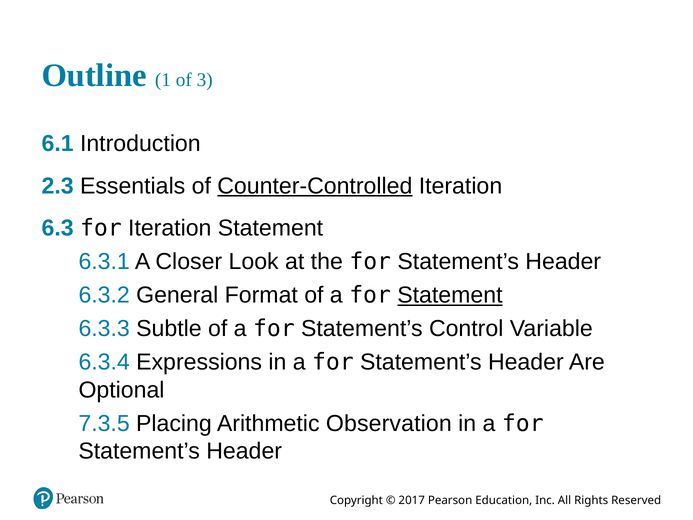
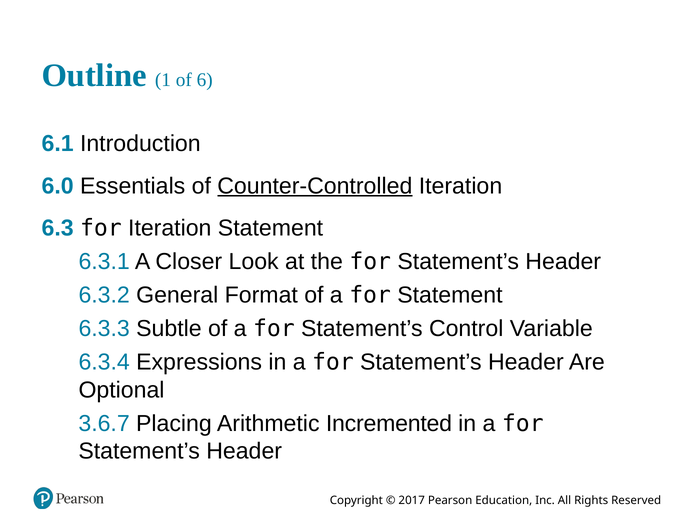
3: 3 -> 6
2.3: 2.3 -> 6.0
Statement at (450, 295) underline: present -> none
7.3.5: 7.3.5 -> 3.6.7
Observation: Observation -> Incremented
